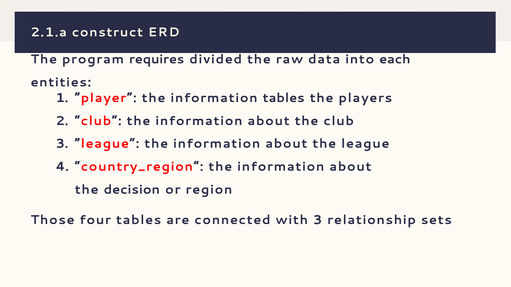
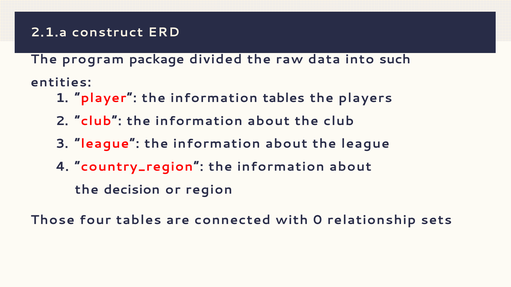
requires: requires -> package
each: each -> such
with 3: 3 -> 0
